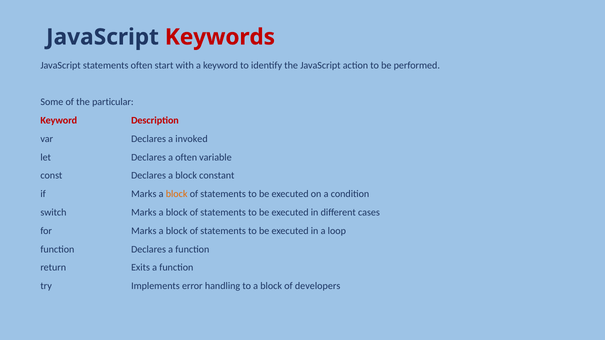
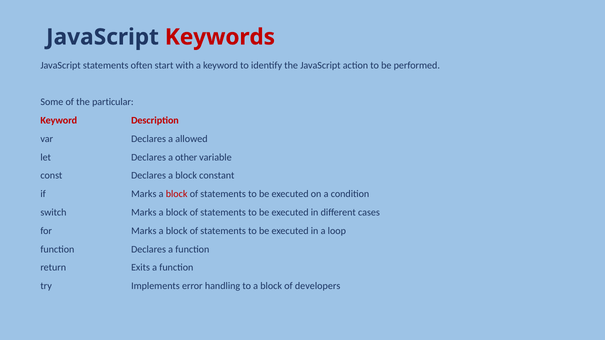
invoked: invoked -> allowed
a often: often -> other
block at (177, 194) colour: orange -> red
